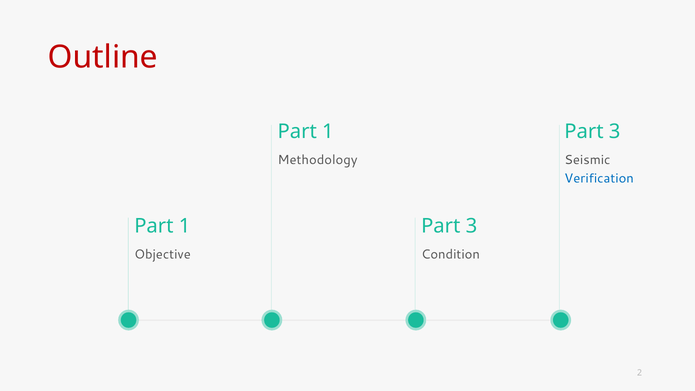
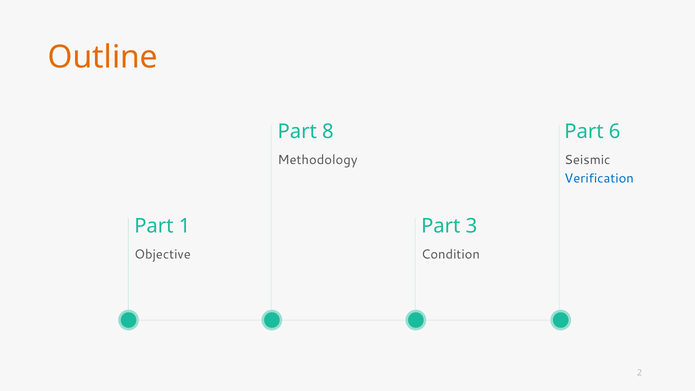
Outline colour: red -> orange
1 at (328, 132): 1 -> 8
3 at (615, 132): 3 -> 6
